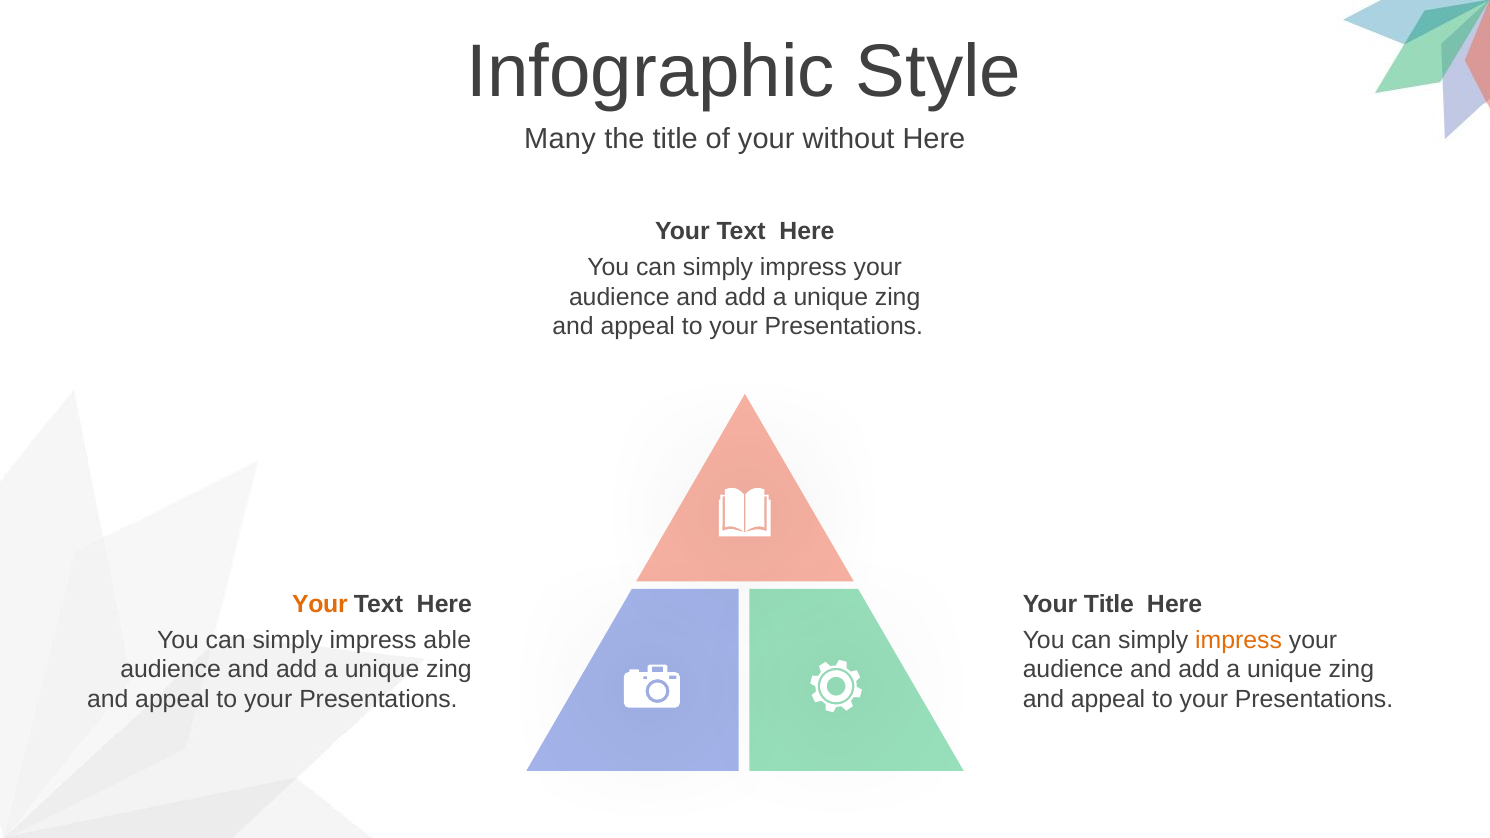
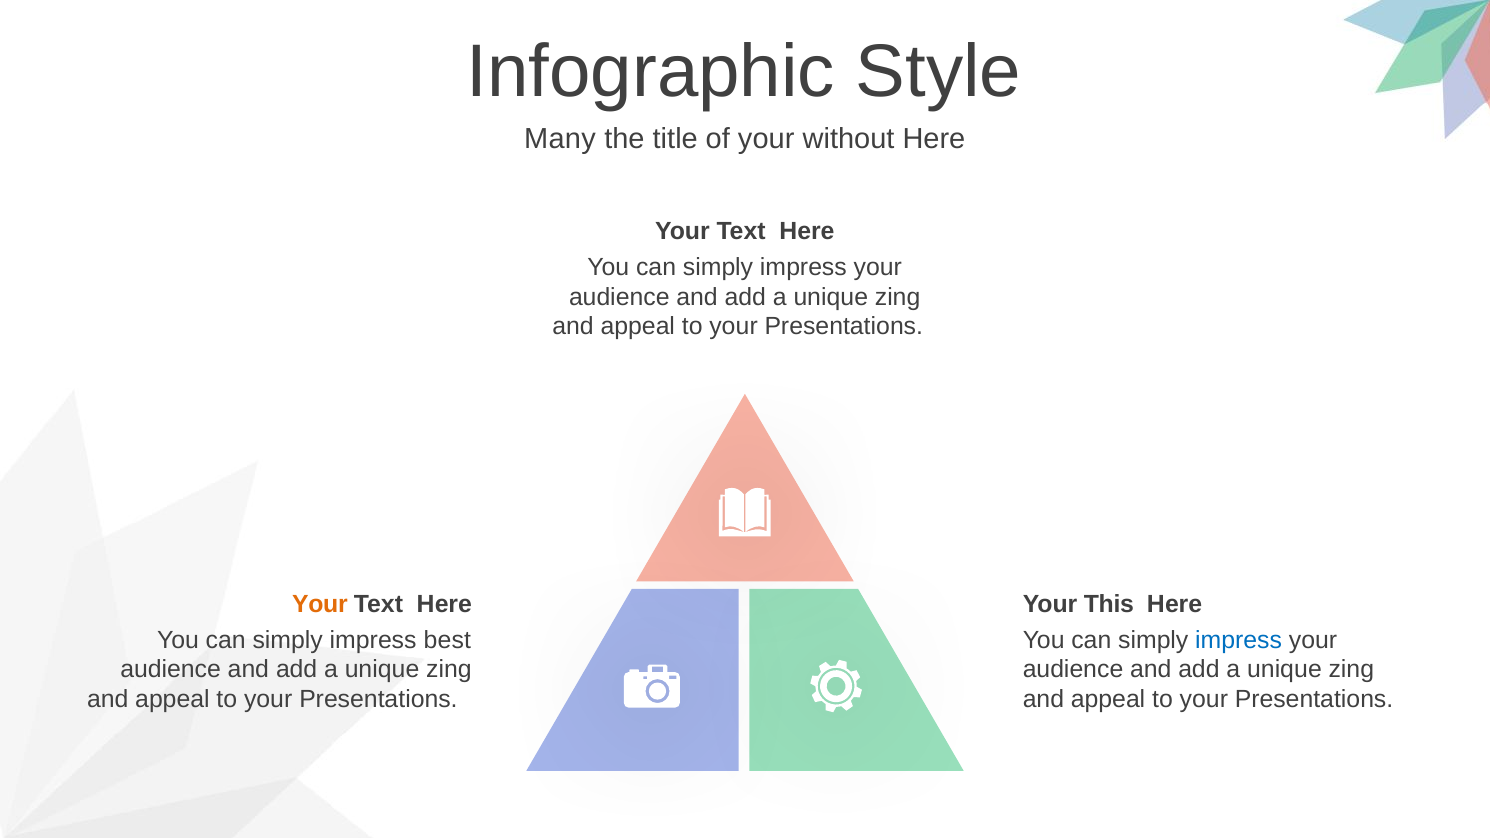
Your Title: Title -> This
able: able -> best
impress at (1239, 640) colour: orange -> blue
